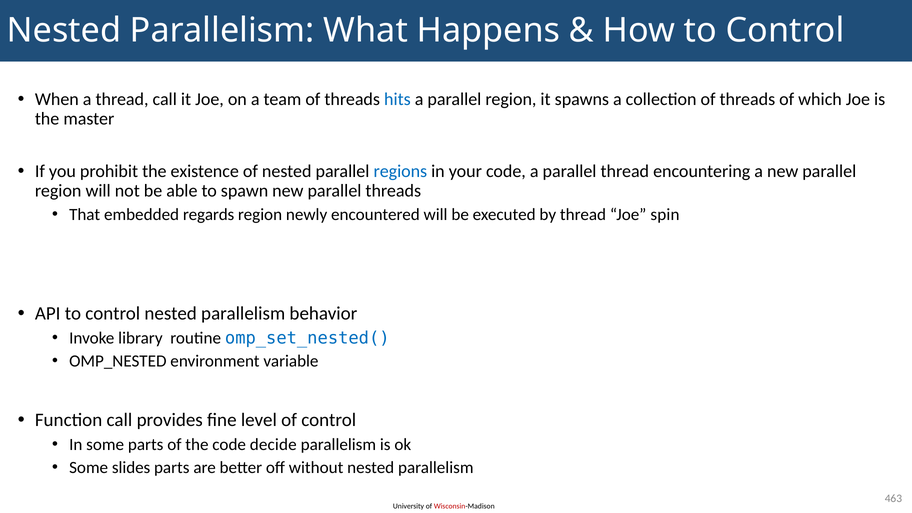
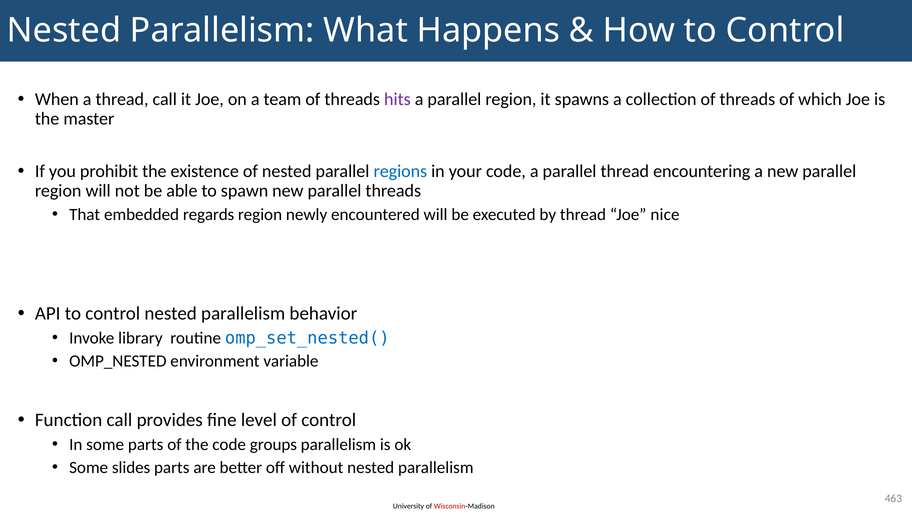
hits colour: blue -> purple
spin: spin -> nice
decide: decide -> groups
